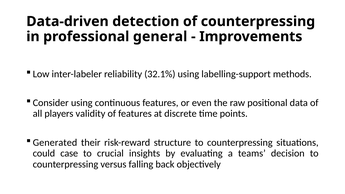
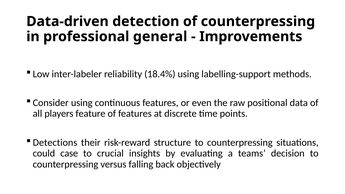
32.1%: 32.1% -> 18.4%
validity: validity -> feature
Generated: Generated -> Detections
